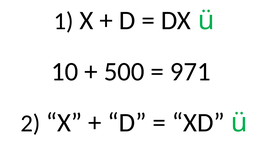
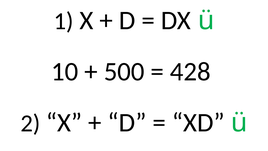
971: 971 -> 428
